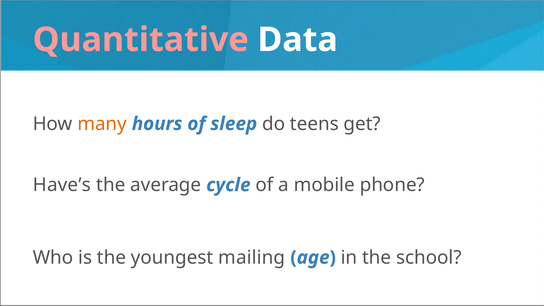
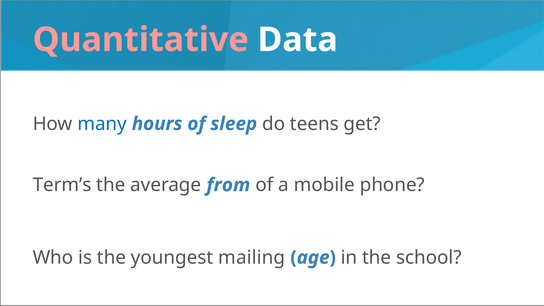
many colour: orange -> blue
Have’s: Have’s -> Term’s
cycle: cycle -> from
